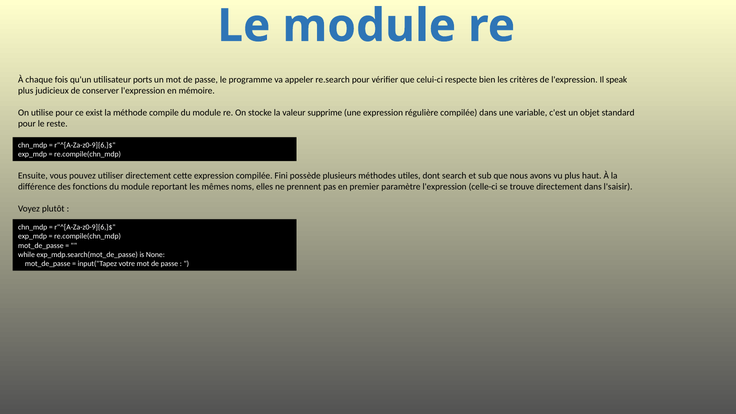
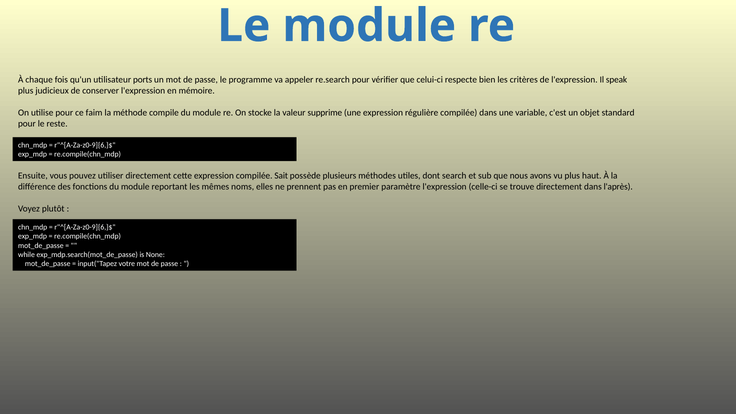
exist: exist -> faim
Fini: Fini -> Sait
l'saisir: l'saisir -> l'après
